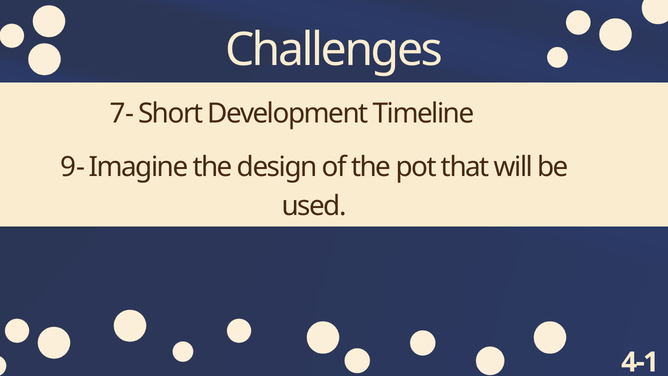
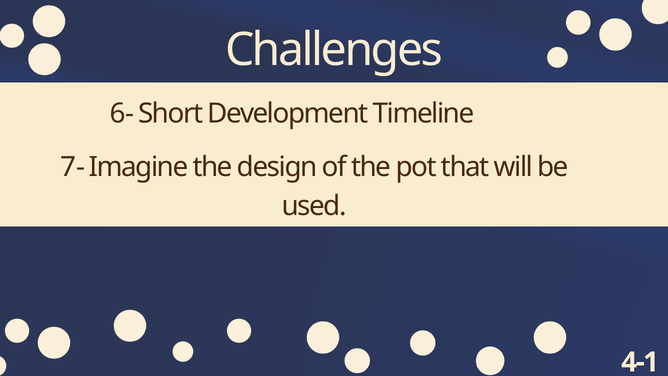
7-: 7- -> 6-
9-: 9- -> 7-
